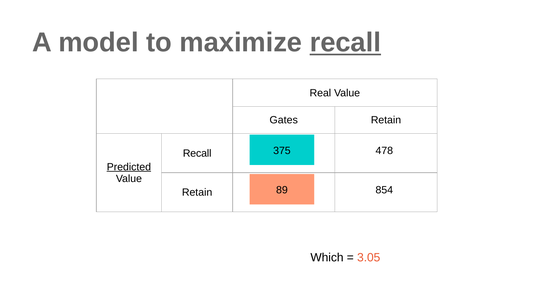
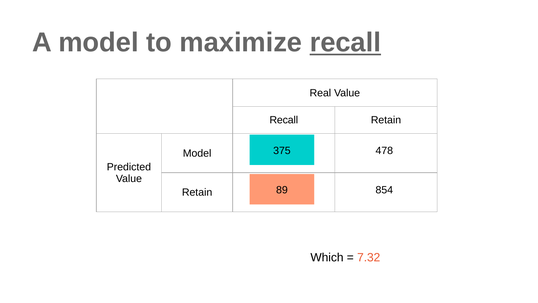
Gates at (284, 120): Gates -> Recall
Recall at (197, 153): Recall -> Model
Predicted underline: present -> none
3.05: 3.05 -> 7.32
